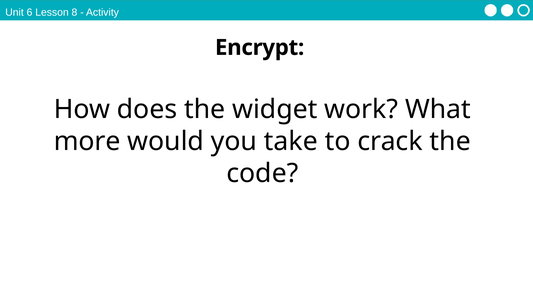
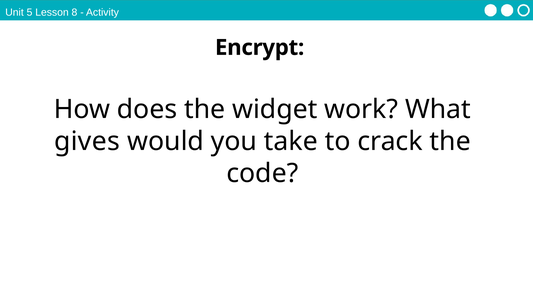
6: 6 -> 5
more: more -> gives
